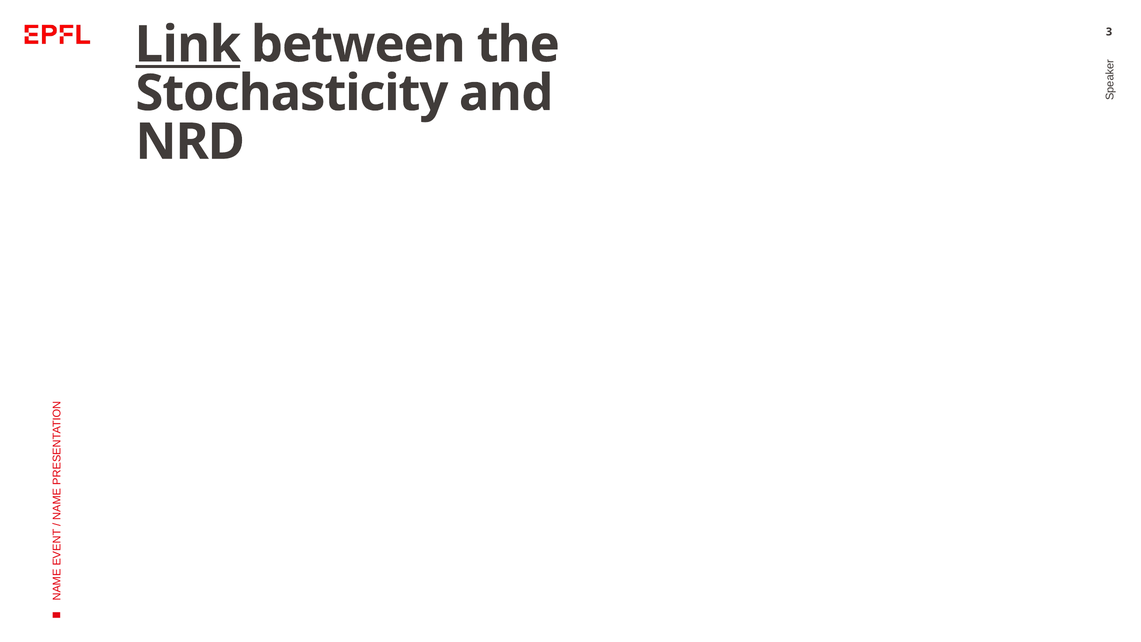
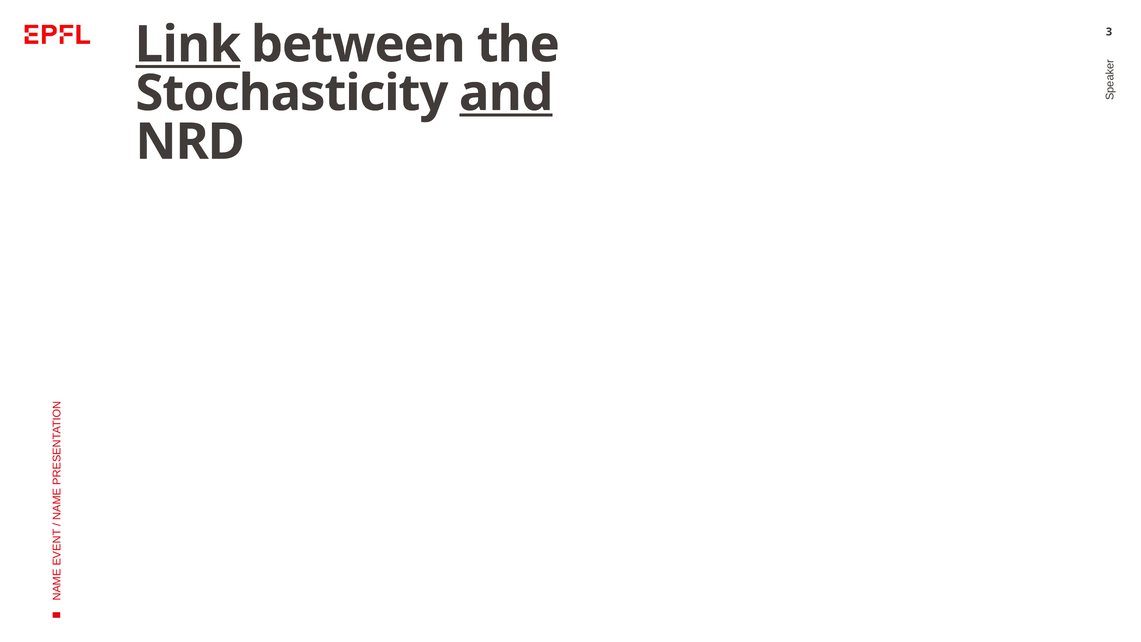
and underline: none -> present
